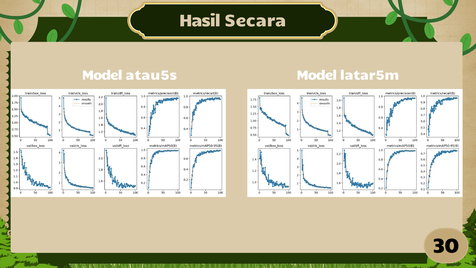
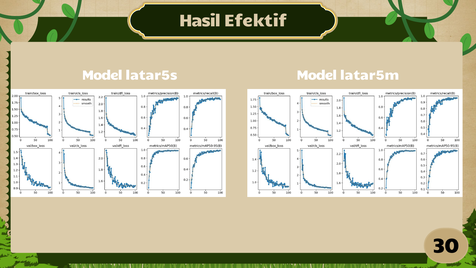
Secara: Secara -> Efektif
atau5s: atau5s -> latar5s
